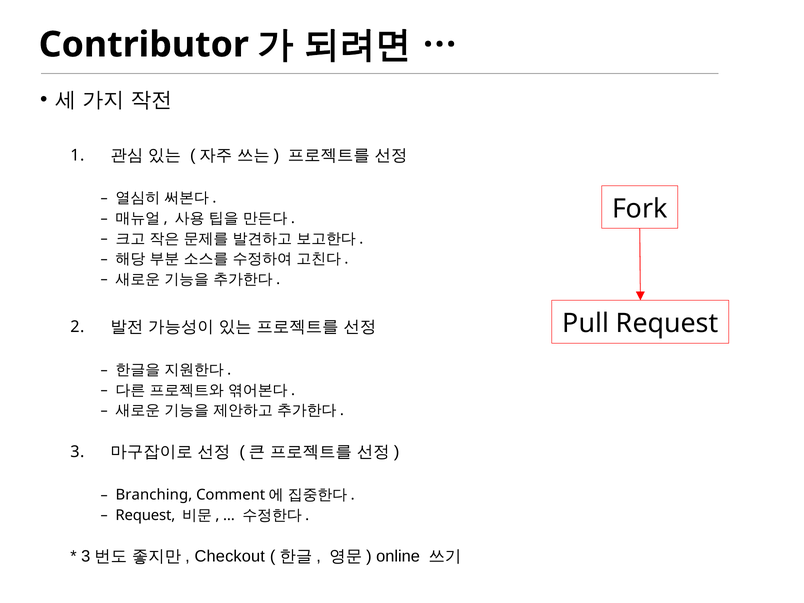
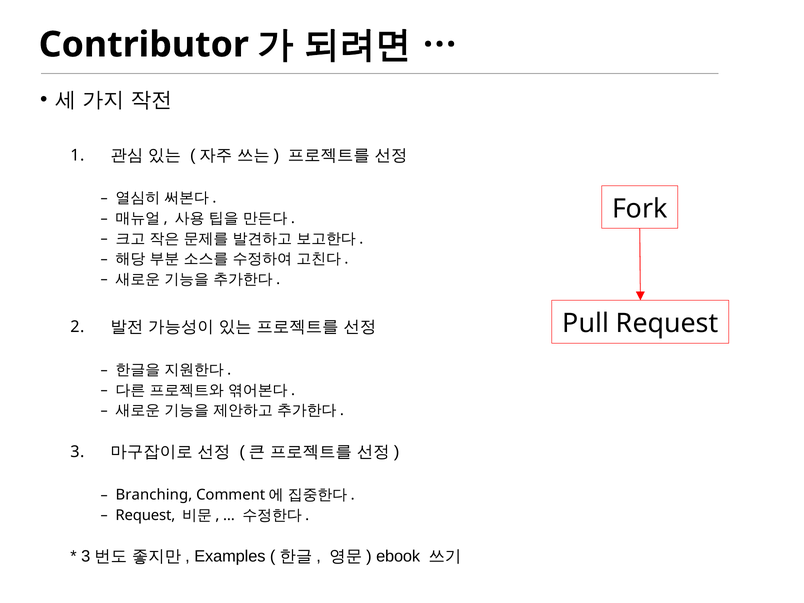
Checkout: Checkout -> Examples
online: online -> ebook
